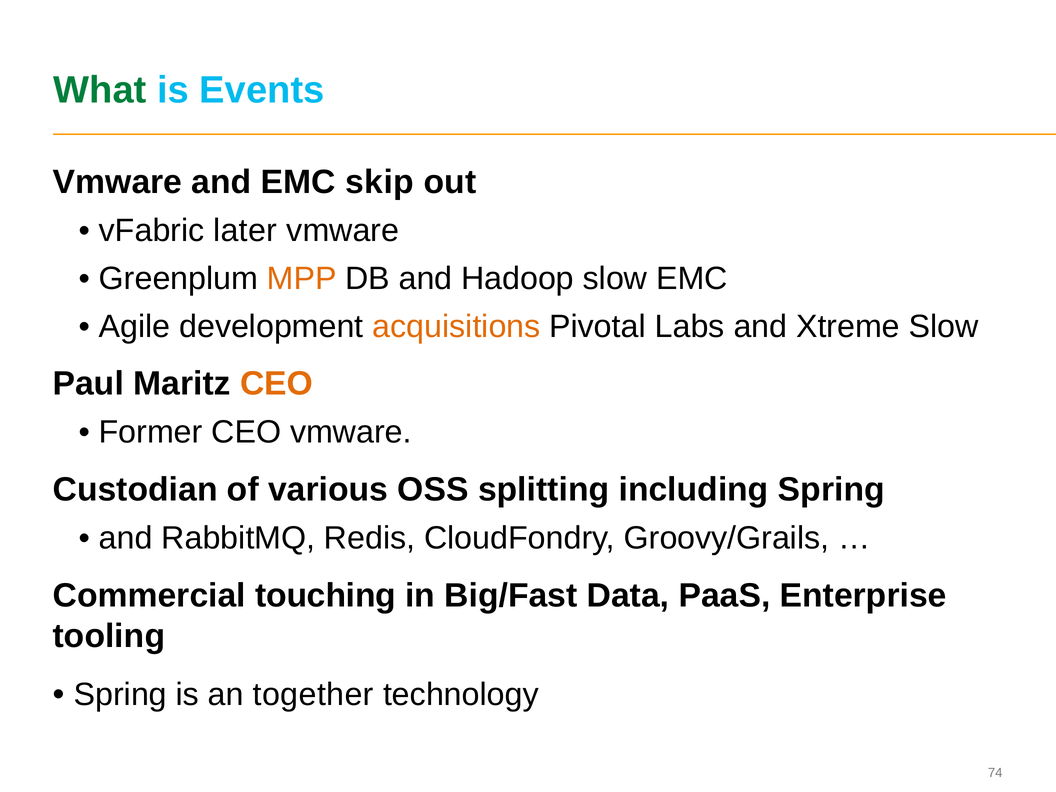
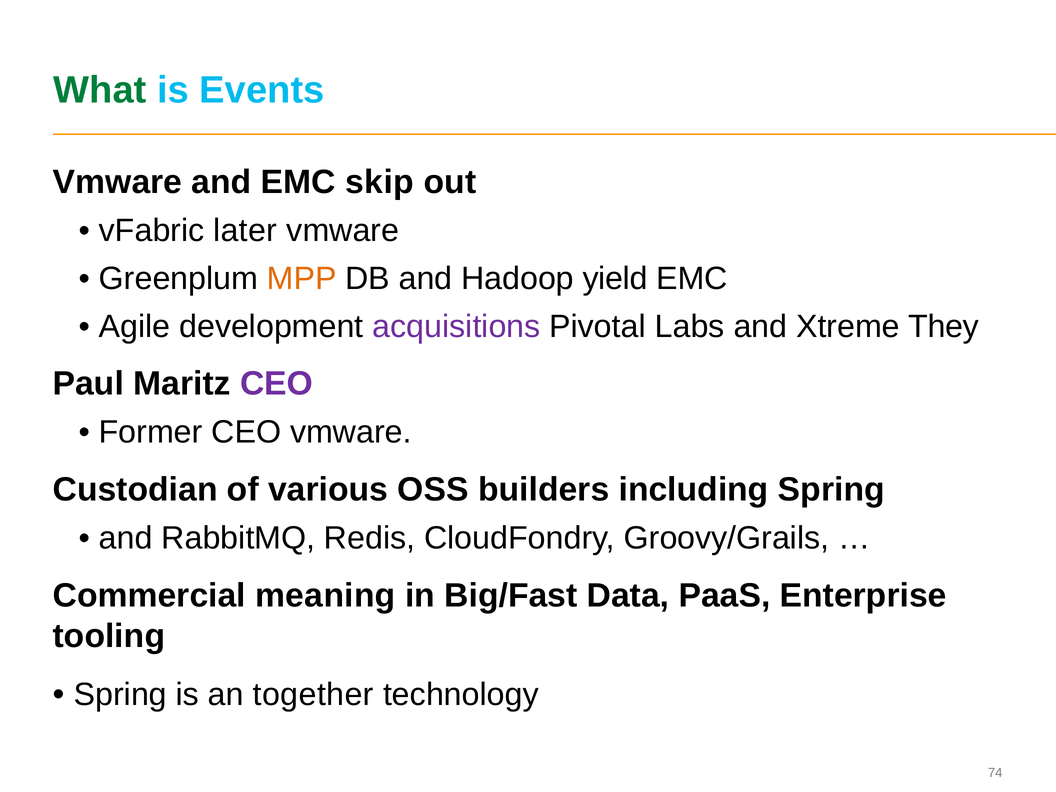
Hadoop slow: slow -> yield
acquisitions colour: orange -> purple
Xtreme Slow: Slow -> They
CEO at (277, 384) colour: orange -> purple
splitting: splitting -> builders
touching: touching -> meaning
